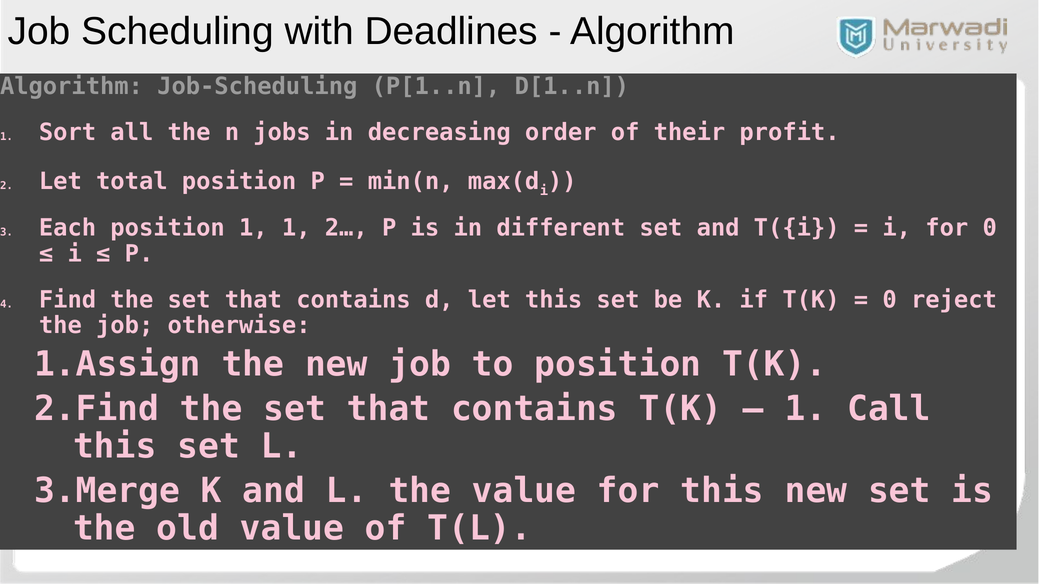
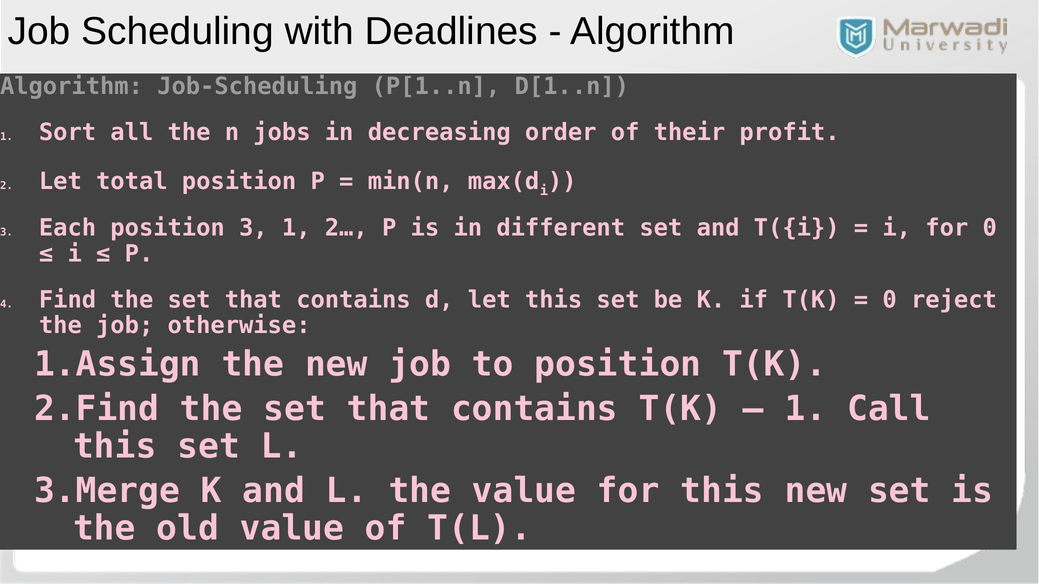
position 1: 1 -> 3
